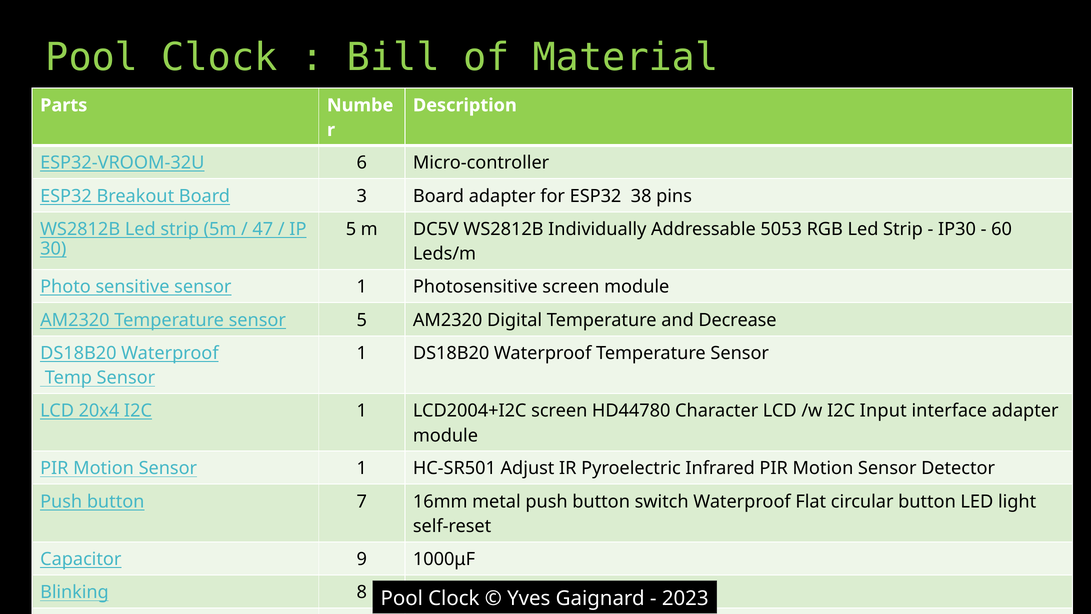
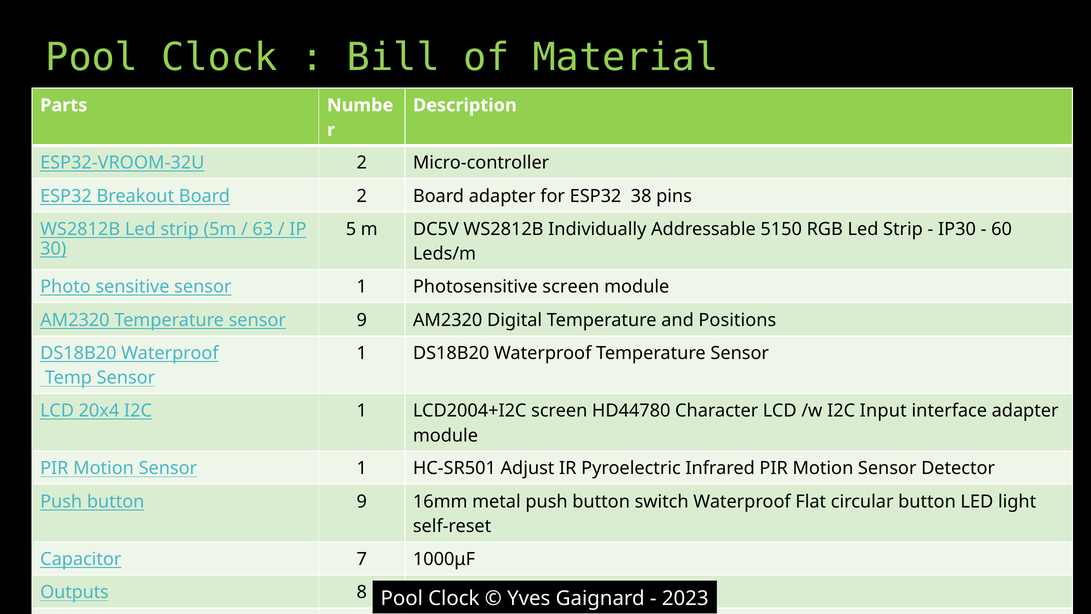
ESP32-VROOM-32U 6: 6 -> 2
Board 3: 3 -> 2
47: 47 -> 63
5053: 5053 -> 5150
sensor 5: 5 -> 9
Decrease: Decrease -> Positions
button 7: 7 -> 9
9: 9 -> 7
Blinking: Blinking -> Outputs
